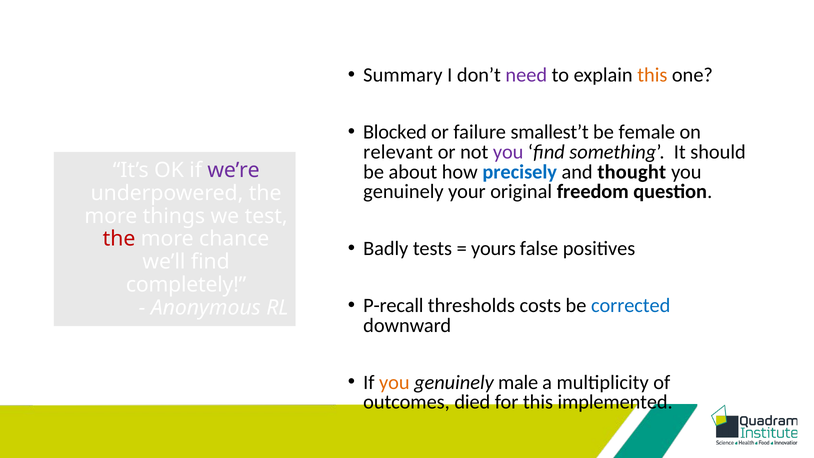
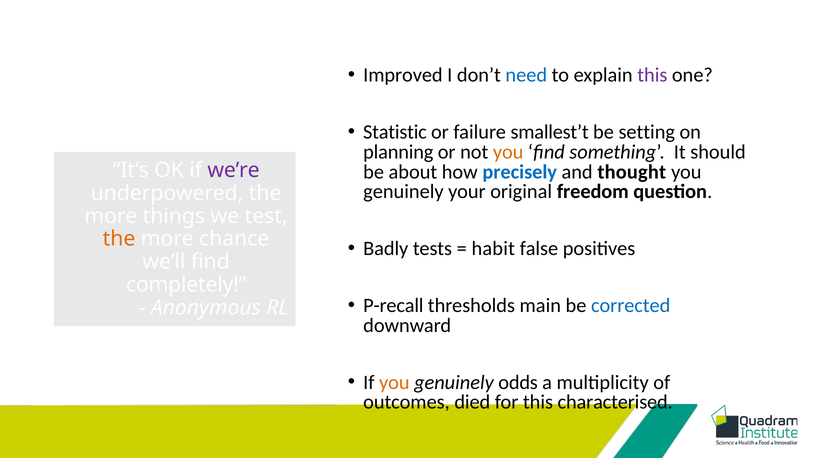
Summary: Summary -> Improved
need colour: purple -> blue
this at (652, 75) colour: orange -> purple
Blocked: Blocked -> Statistic
female: female -> setting
relevant: relevant -> planning
you at (508, 152) colour: purple -> orange
the at (119, 239) colour: red -> orange
yours: yours -> habit
costs: costs -> main
male: male -> odds
implemented: implemented -> characterised
